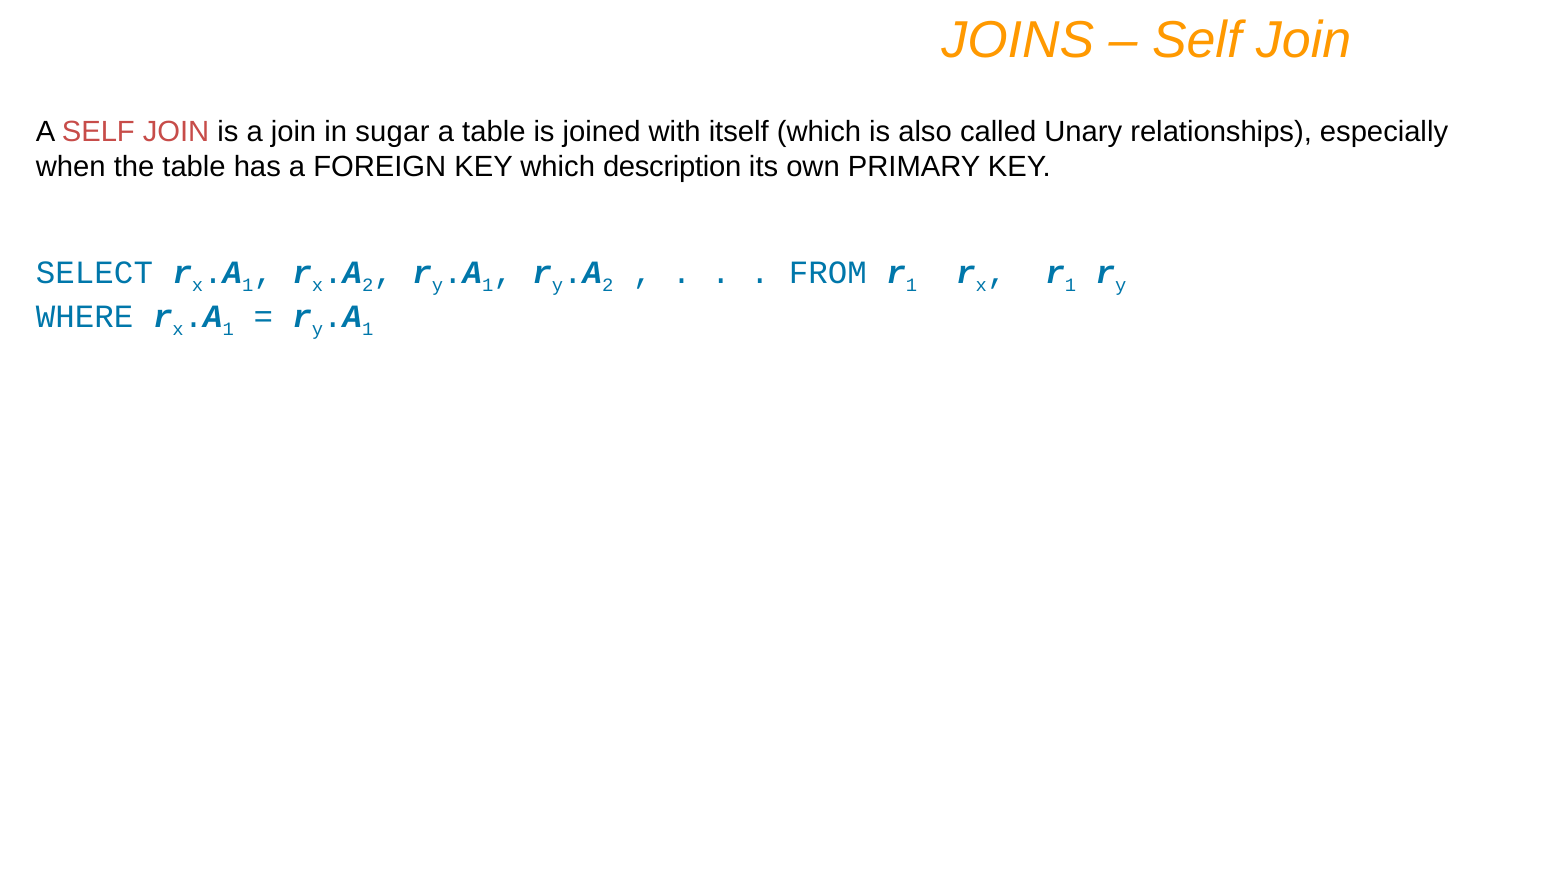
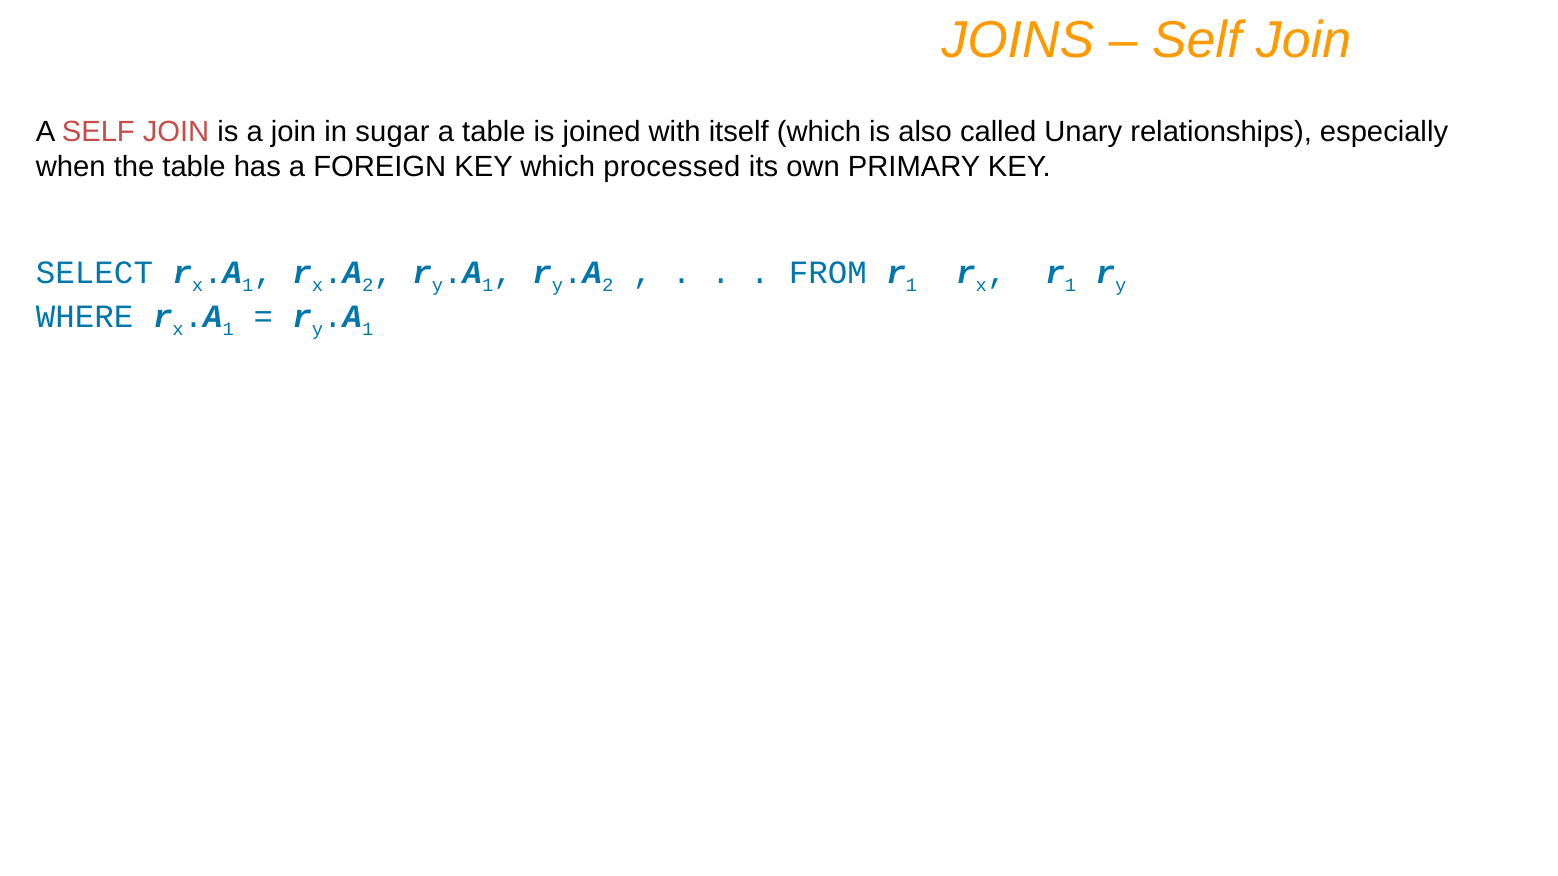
description: description -> processed
